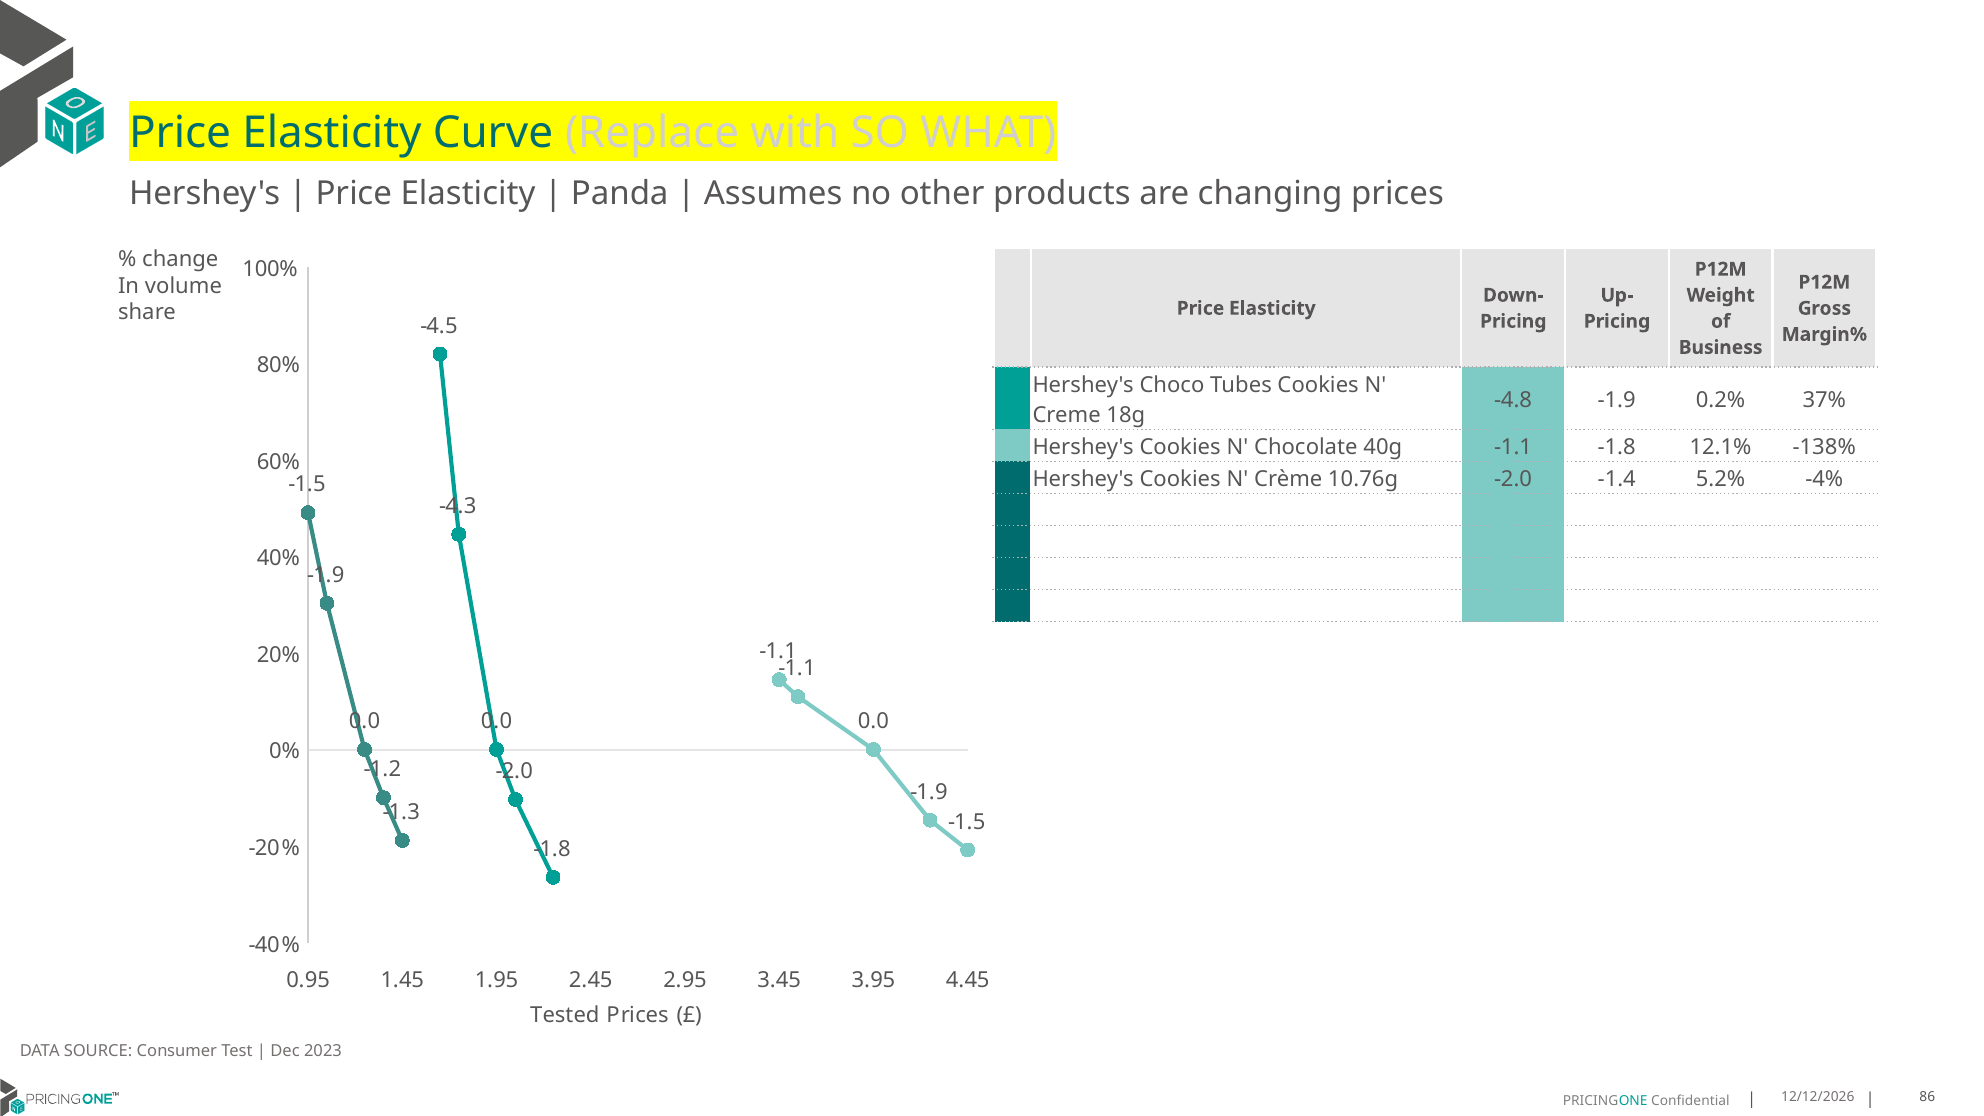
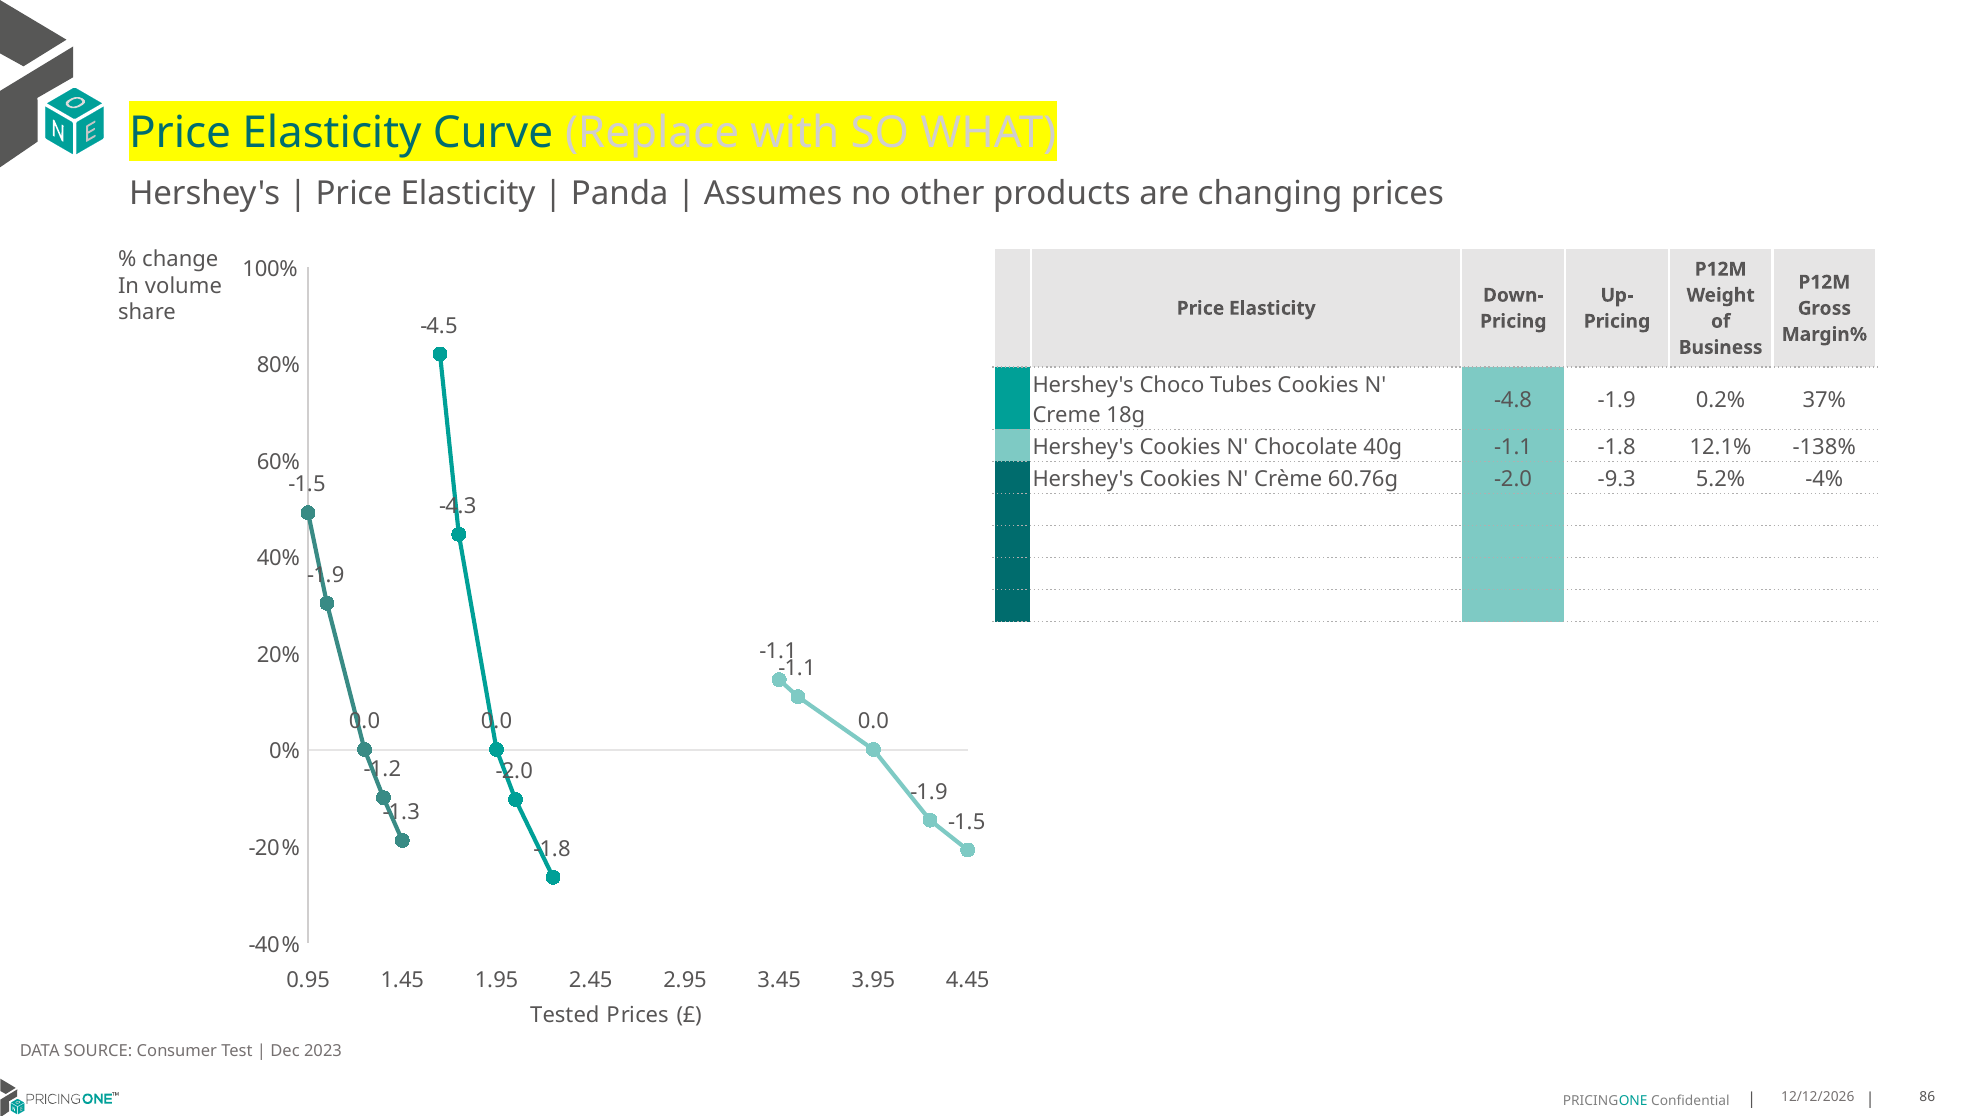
10.76g: 10.76g -> 60.76g
-1.4: -1.4 -> -9.3
